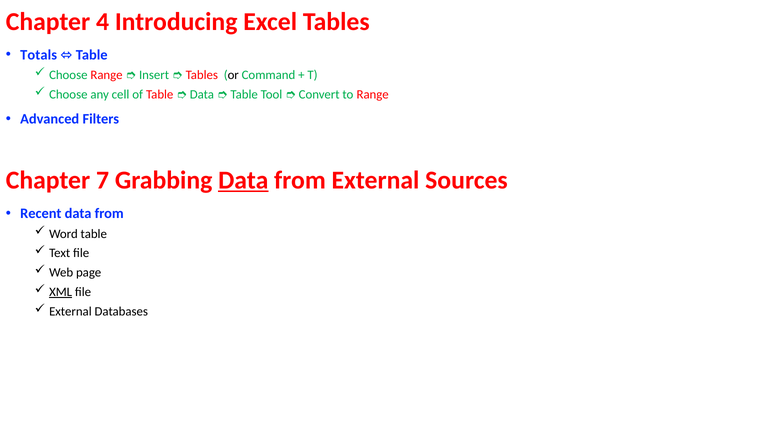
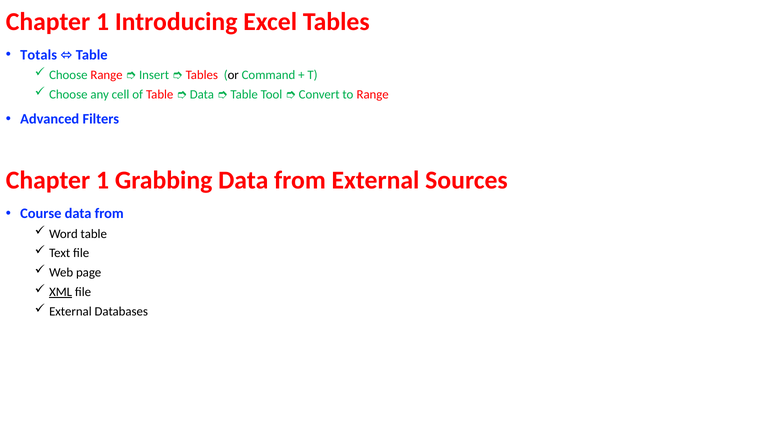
4 at (103, 22): 4 -> 1
7 at (103, 180): 7 -> 1
Data at (243, 180) underline: present -> none
Recent: Recent -> Course
